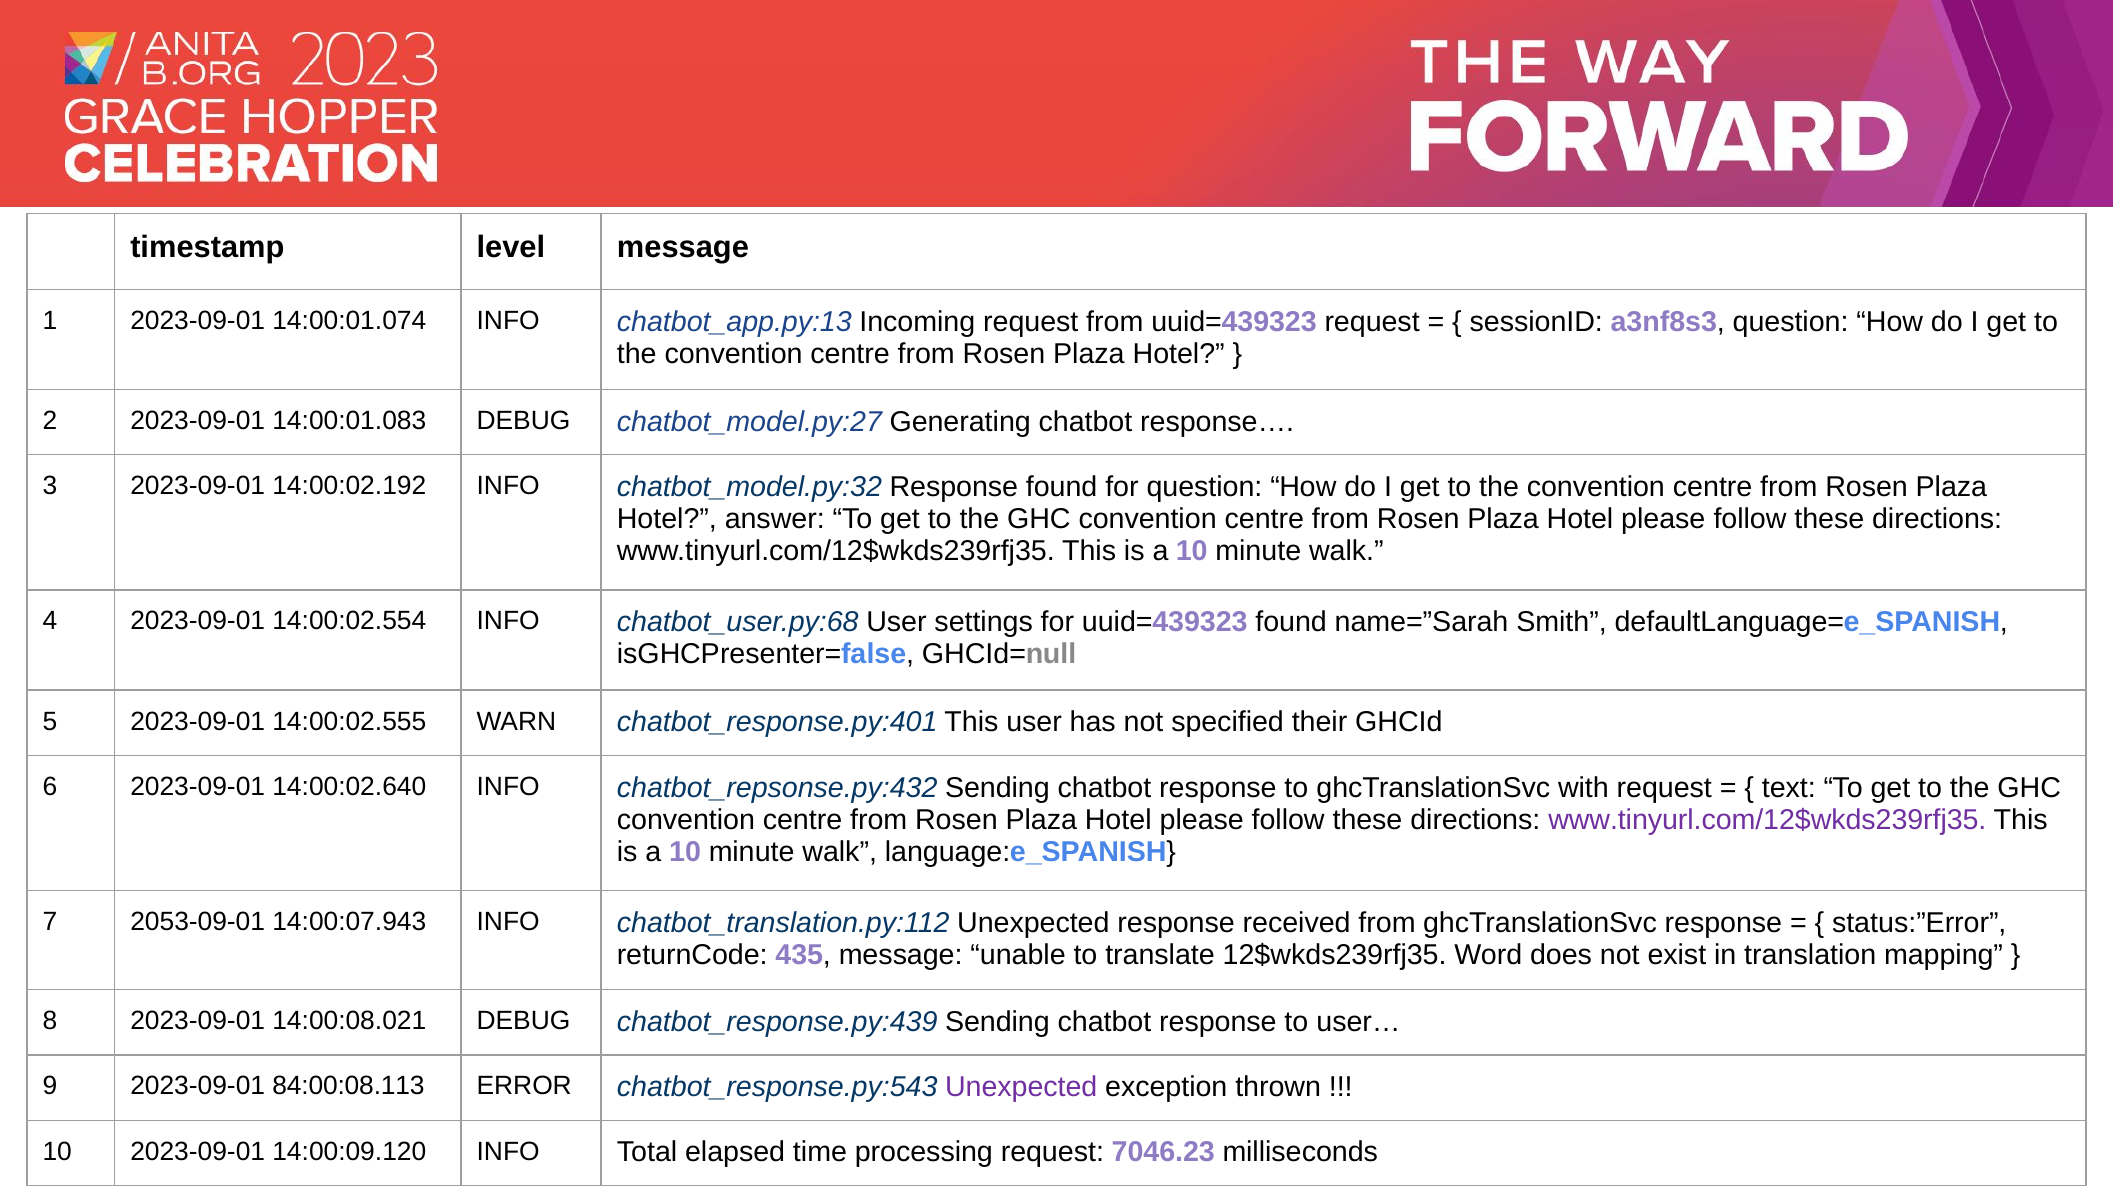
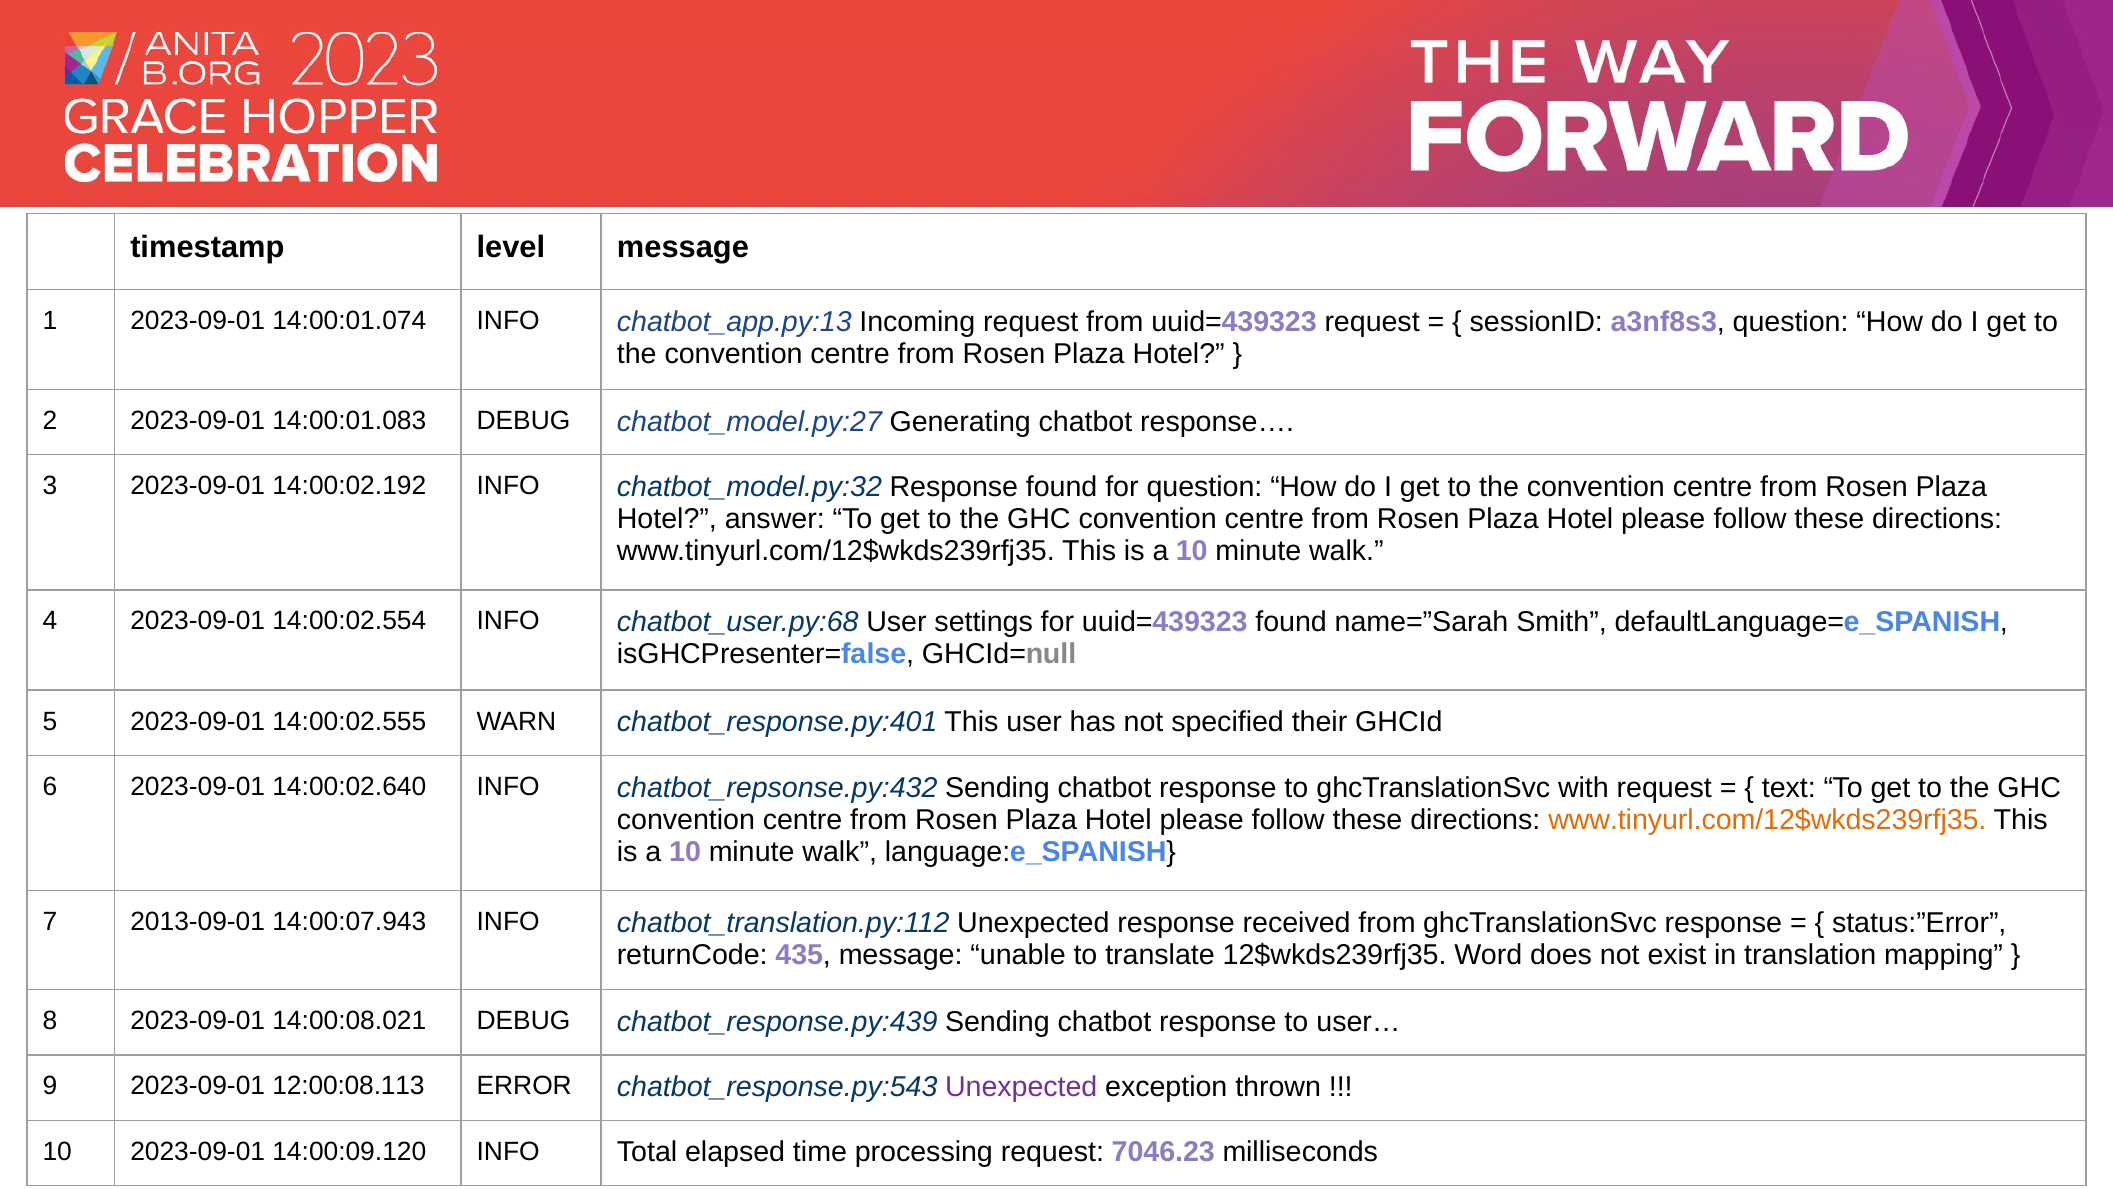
www.tinyurl.com/12$wkds239rfj35 at (1767, 819) colour: purple -> orange
2053-09-01: 2053-09-01 -> 2013-09-01
84:00:08.113: 84:00:08.113 -> 12:00:08.113
